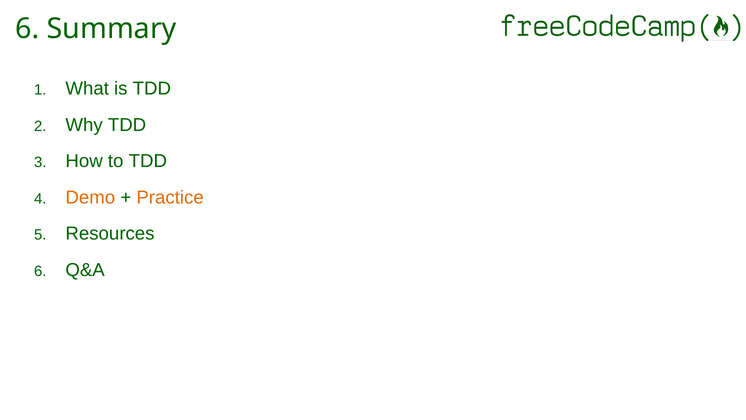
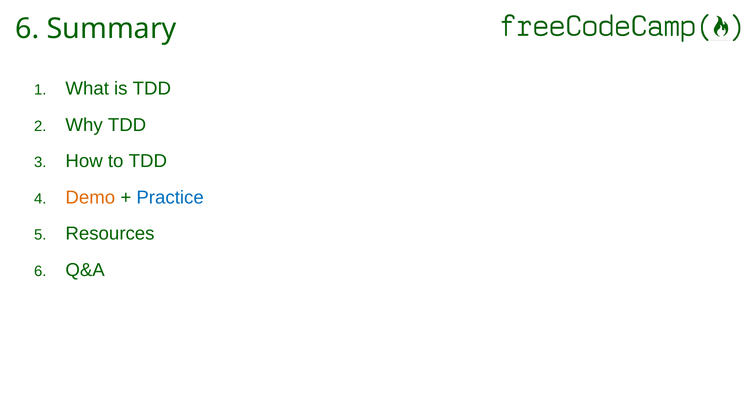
Practice colour: orange -> blue
